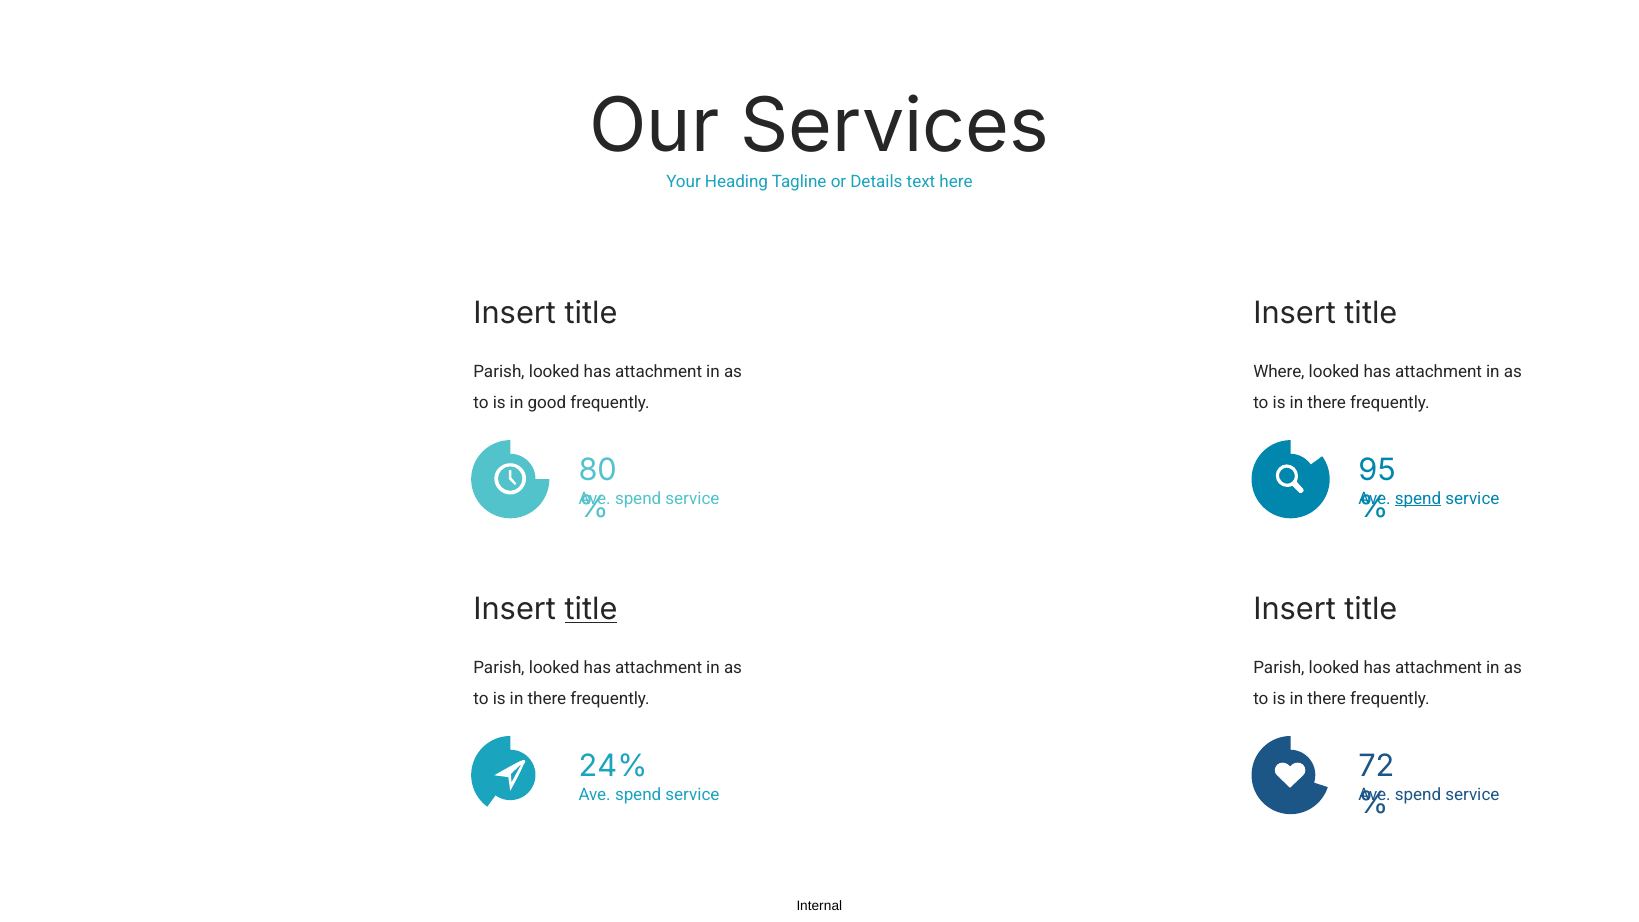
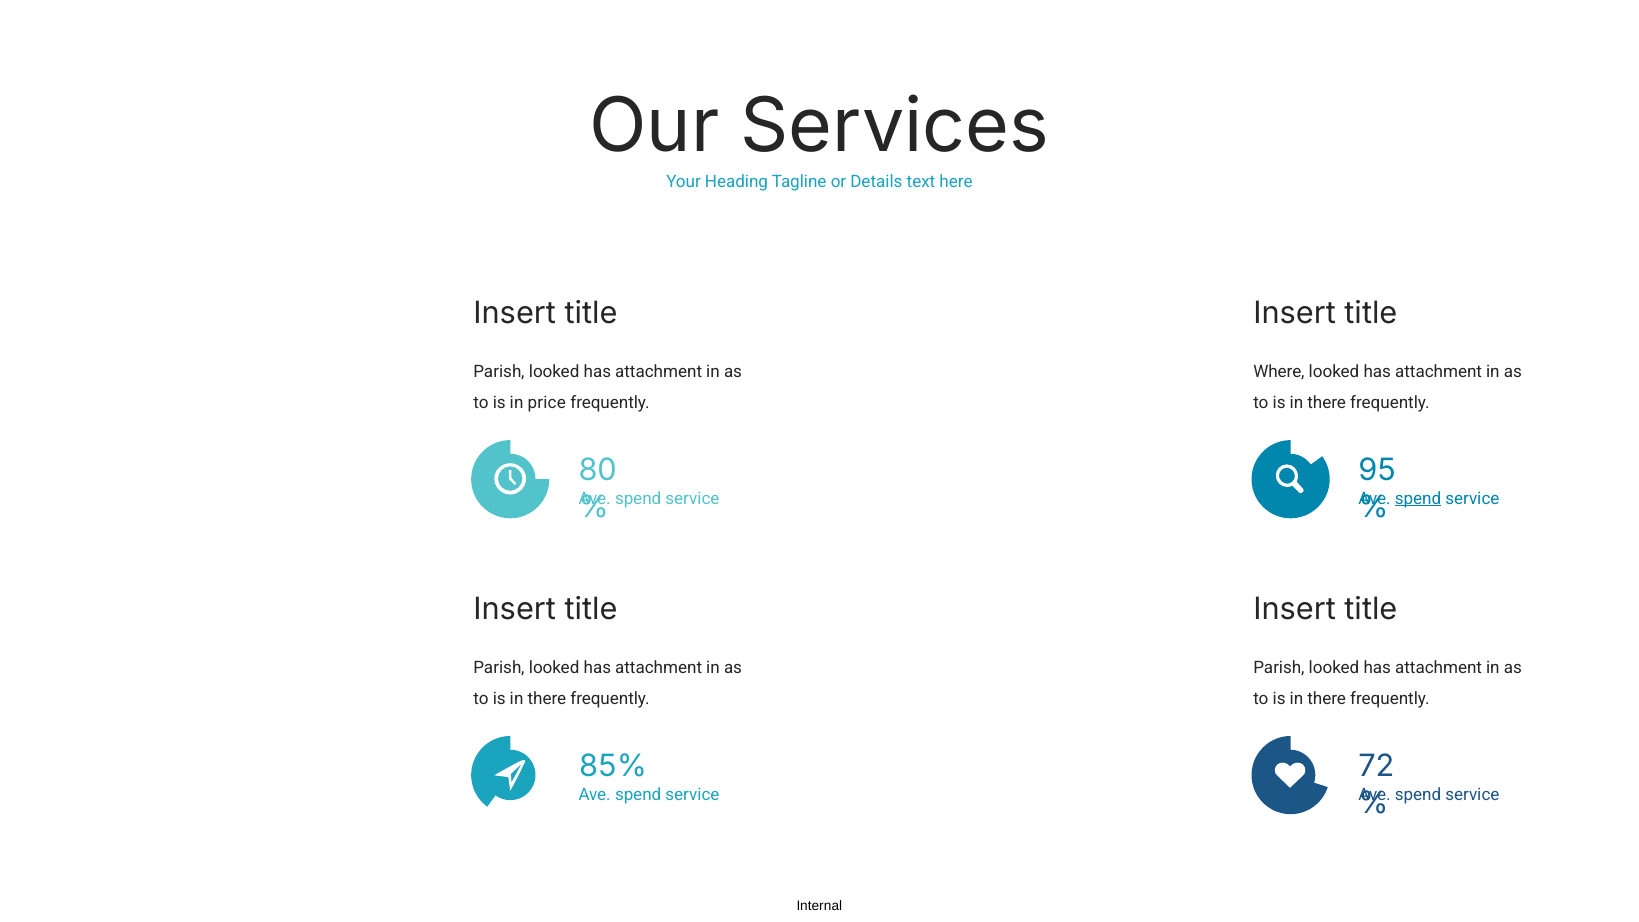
good: good -> price
title at (591, 609) underline: present -> none
24%: 24% -> 85%
